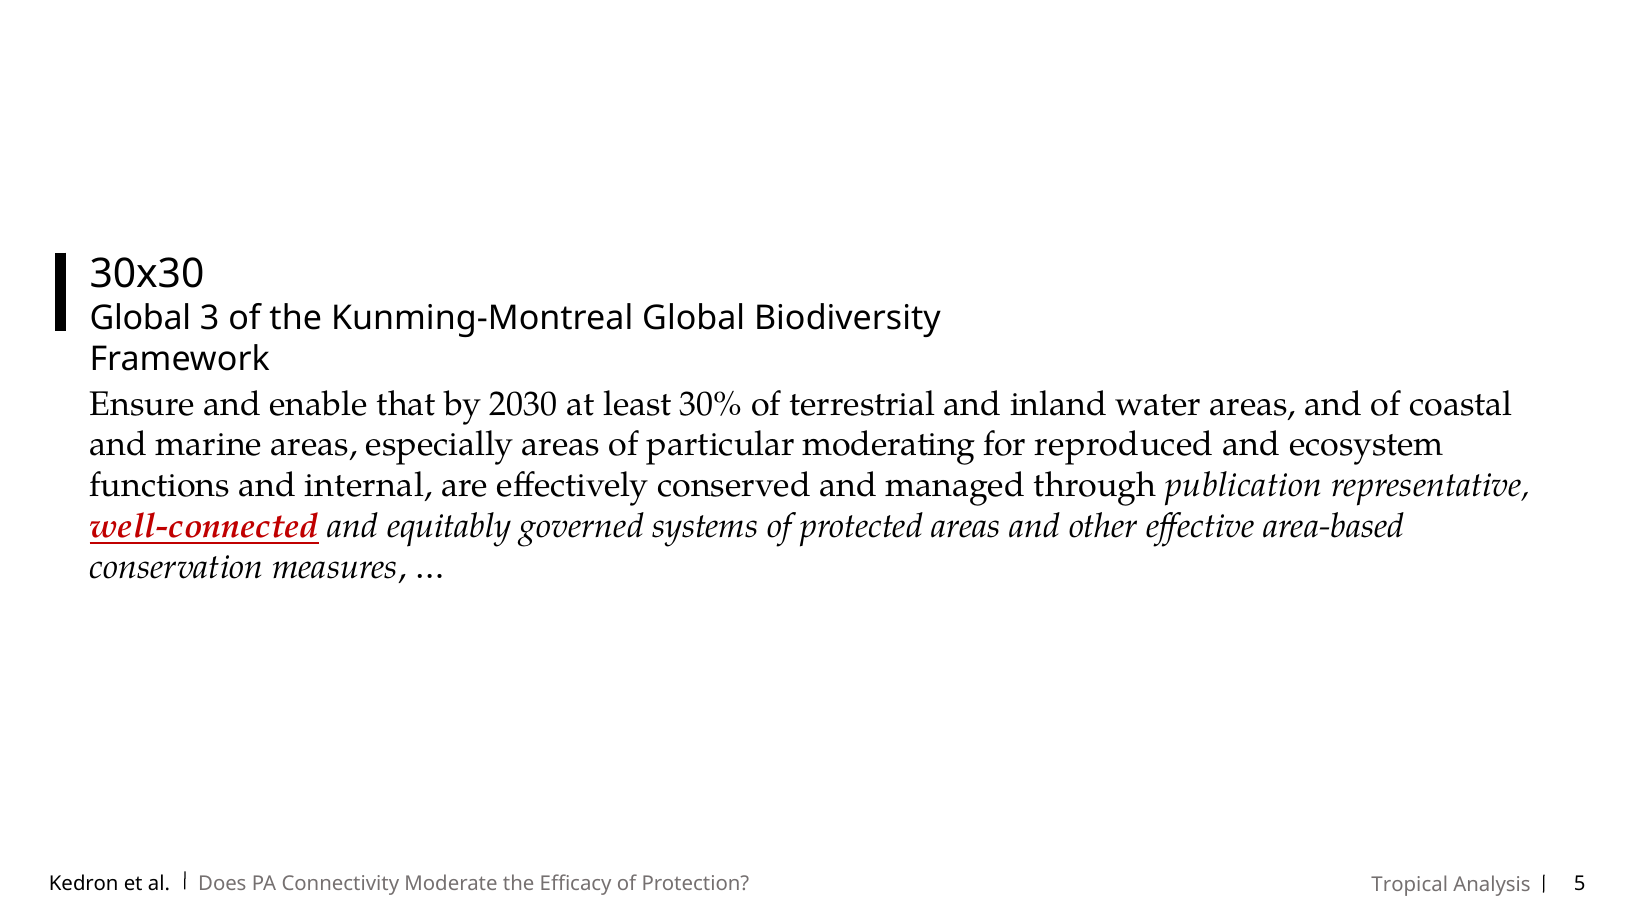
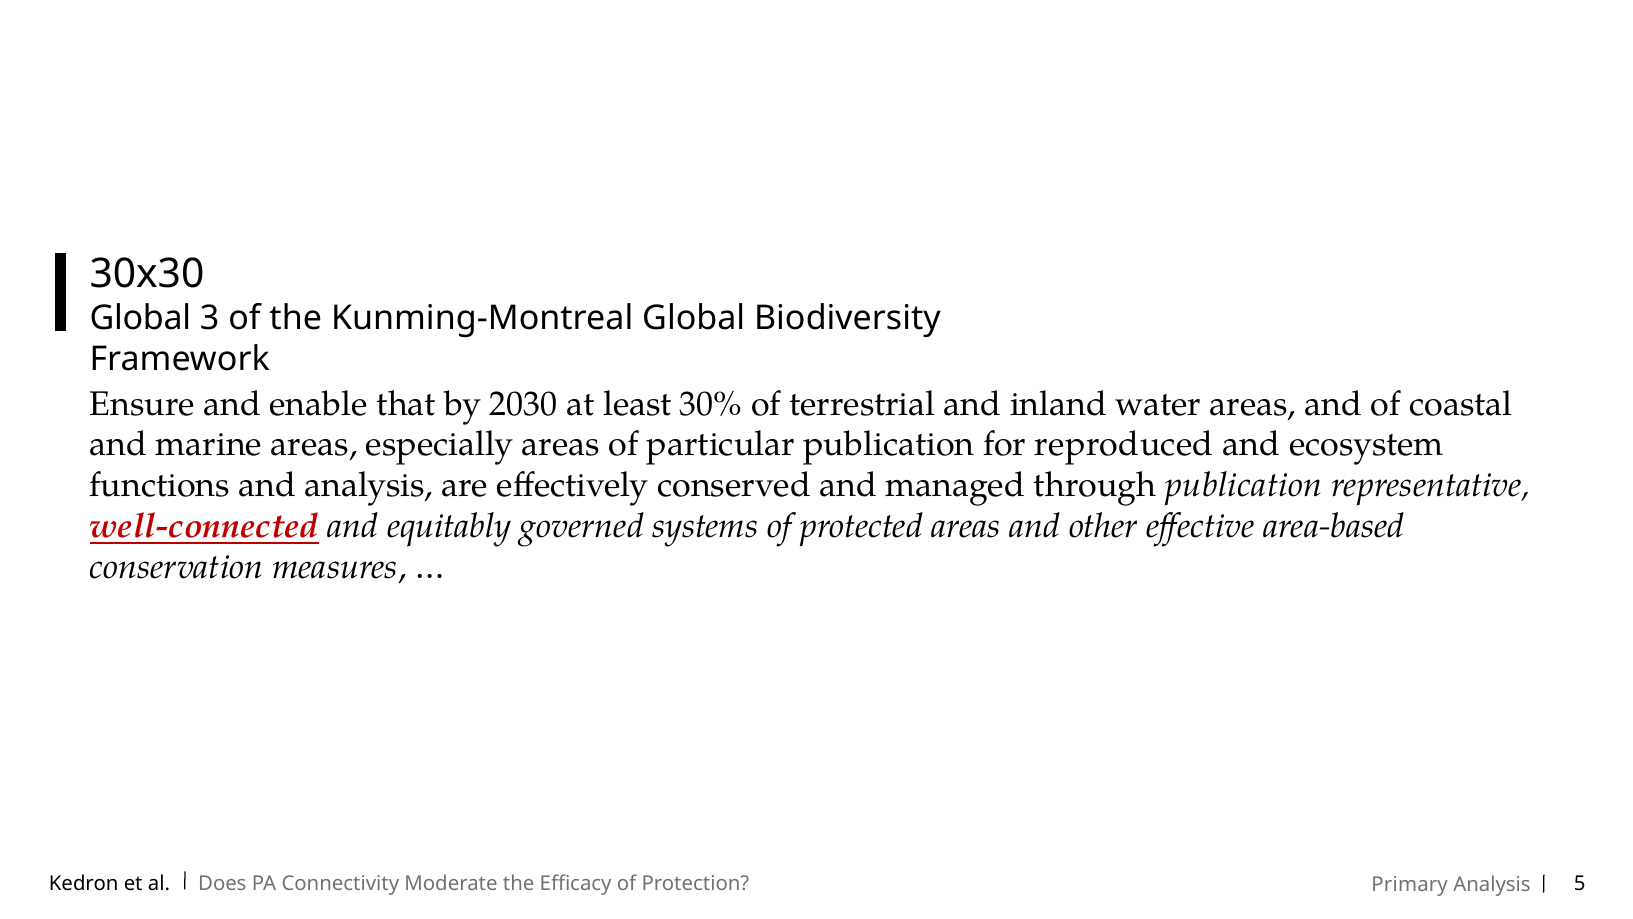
particular moderating: moderating -> publication
and internal: internal -> analysis
Tropical: Tropical -> Primary
